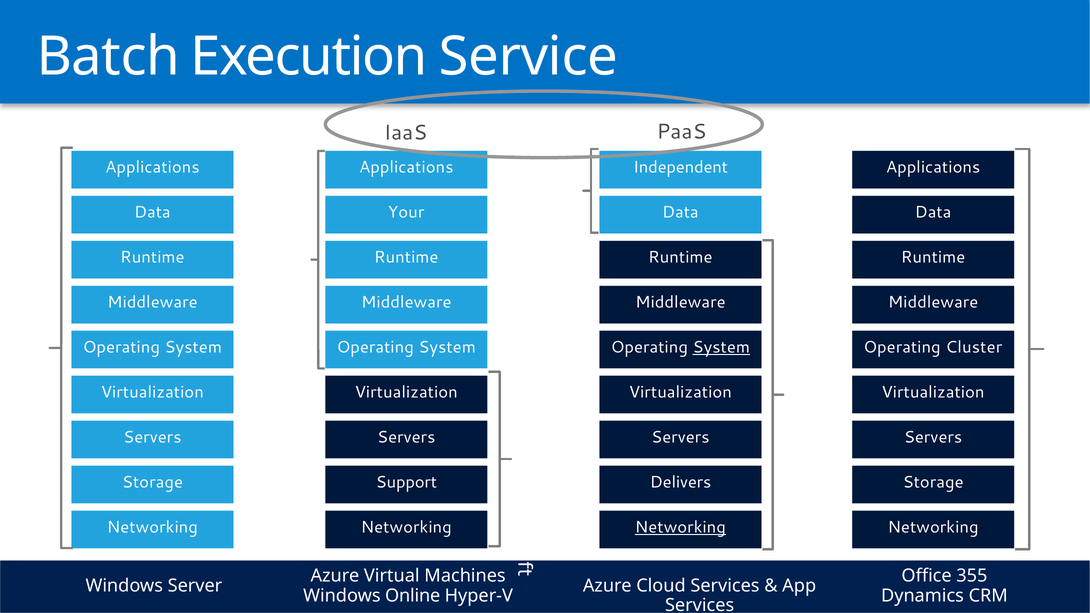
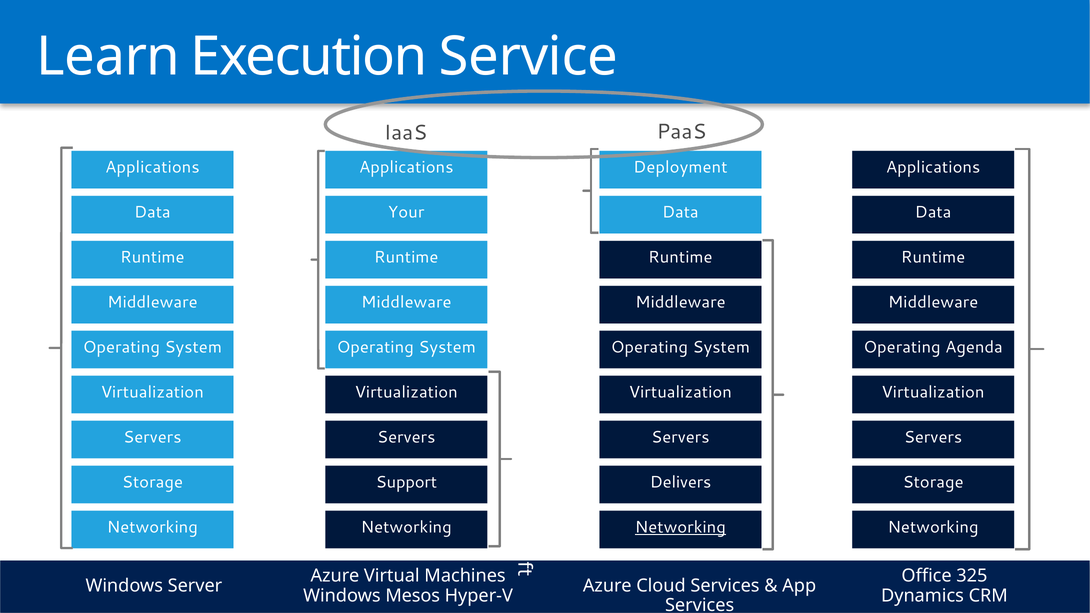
Batch: Batch -> Learn
Independent: Independent -> Deployment
System at (721, 347) underline: present -> none
Cluster: Cluster -> Agenda
355: 355 -> 325
Online: Online -> Mesos
